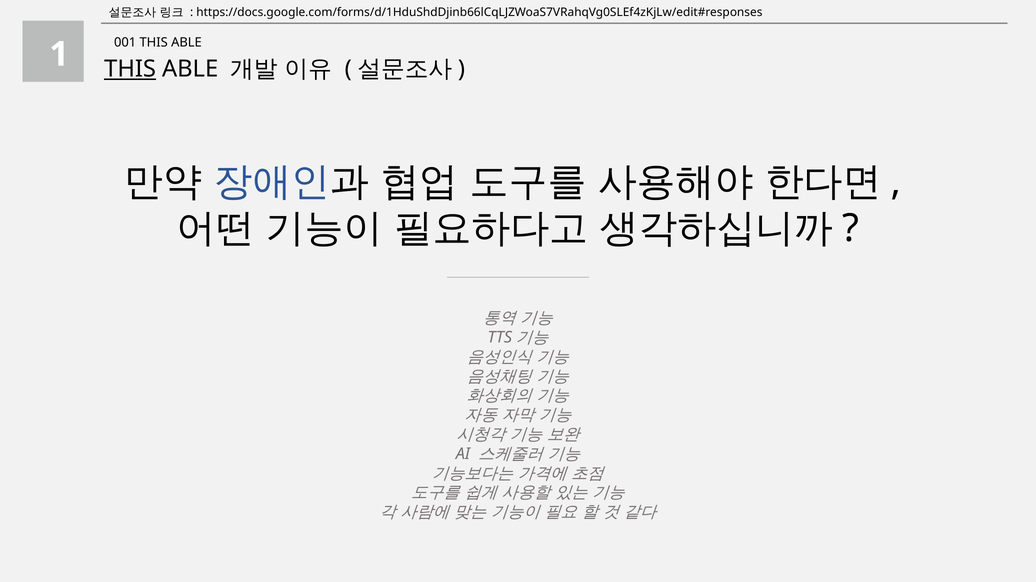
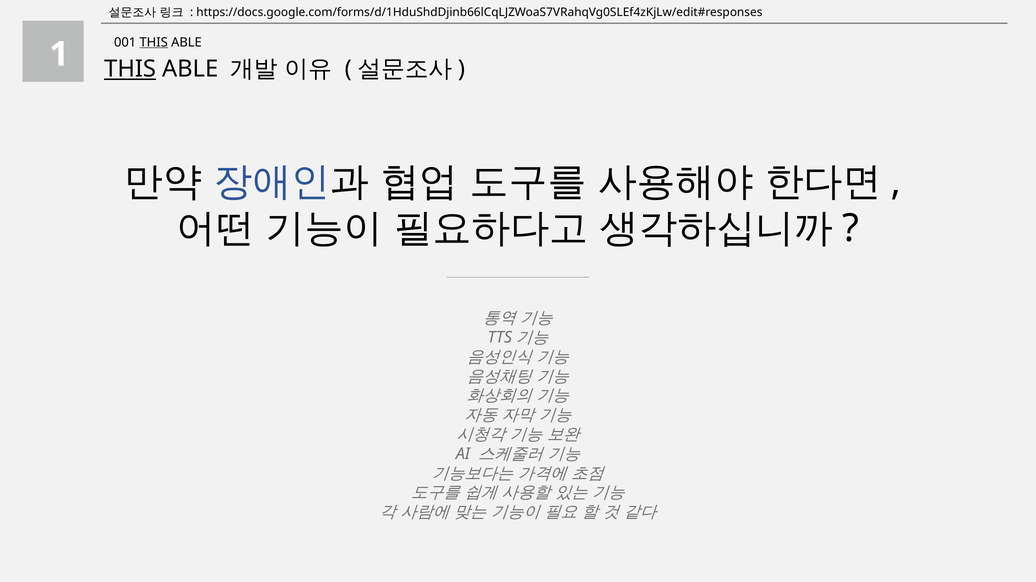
THIS at (154, 42) underline: none -> present
